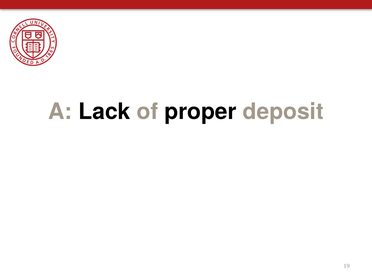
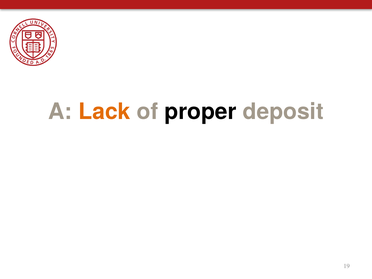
Lack colour: black -> orange
